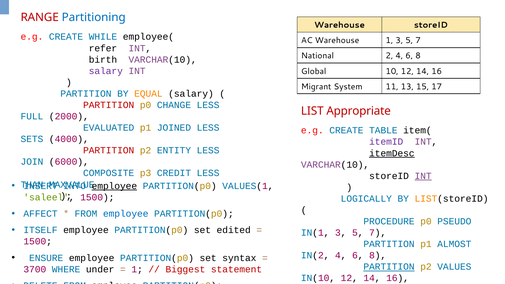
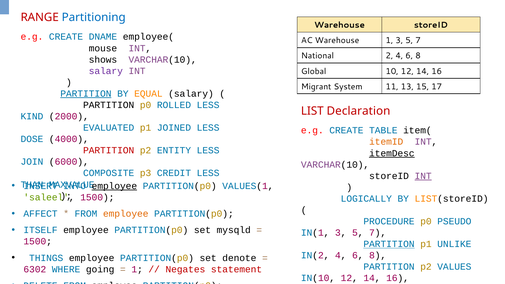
WHILE: WHILE -> DNAME
refer: refer -> mouse
birth: birth -> shows
PARTITION at (86, 94) underline: none -> present
PARTITION at (109, 105) colour: red -> black
CHANGE: CHANGE -> ROLLED
Appropriate: Appropriate -> Declaration
FULL: FULL -> KIND
SETS: SETS -> DOSE
itemID colour: purple -> orange
employee at (126, 214) colour: blue -> orange
edited: edited -> mysqld
PARTITION at (389, 244) underline: none -> present
ALMOST: ALMOST -> UNLIKE
ENSURE: ENSURE -> THINGS
syntax: syntax -> denote
PARTITION at (389, 267) underline: present -> none
3700: 3700 -> 6302
under: under -> going
Biggest: Biggest -> Negates
